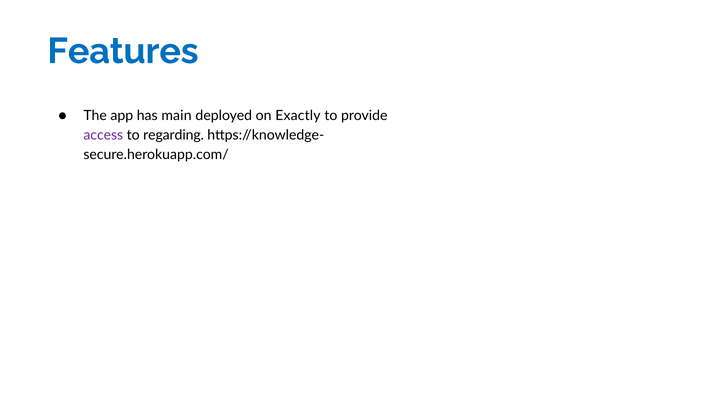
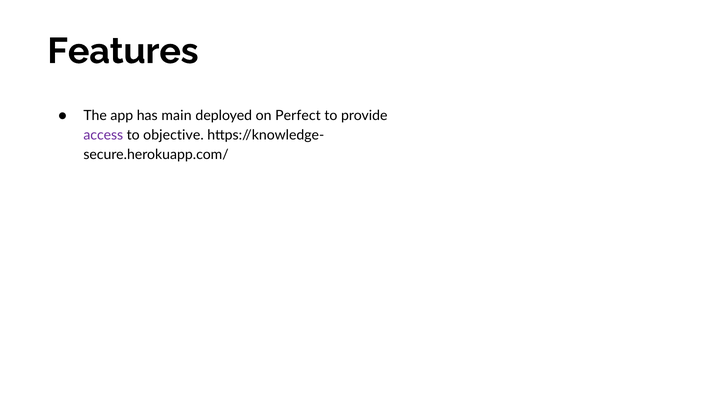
Features colour: blue -> black
Exactly: Exactly -> Perfect
regarding: regarding -> objective
